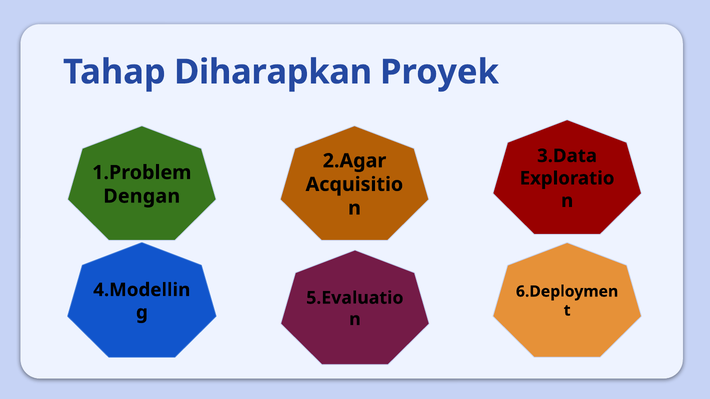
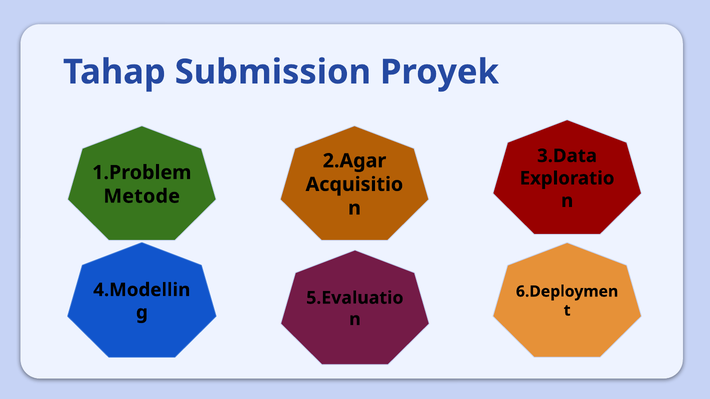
Diharapkan: Diharapkan -> Submission
Dengan: Dengan -> Metode
